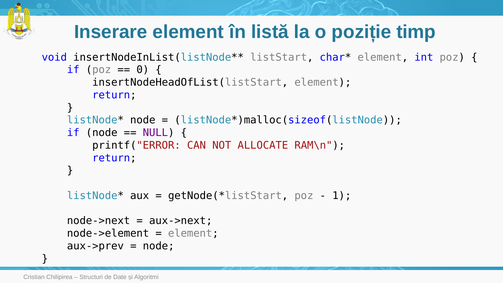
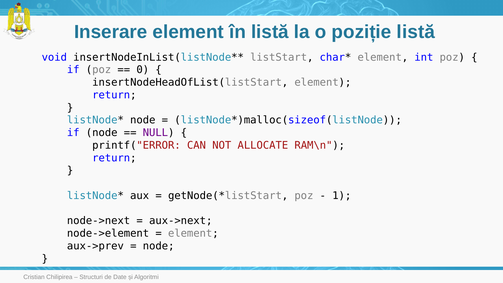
poziție timp: timp -> listă
